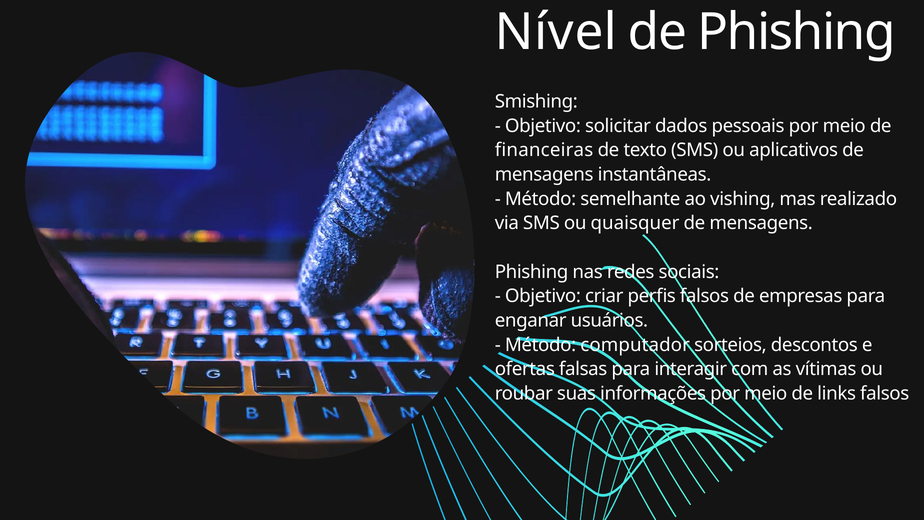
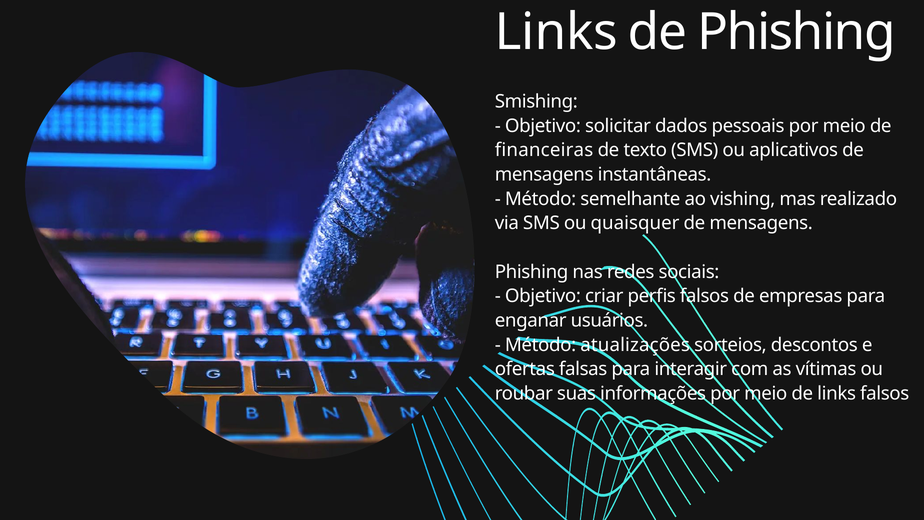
Nível at (556, 32): Nível -> Links
computador: computador -> atualizações
